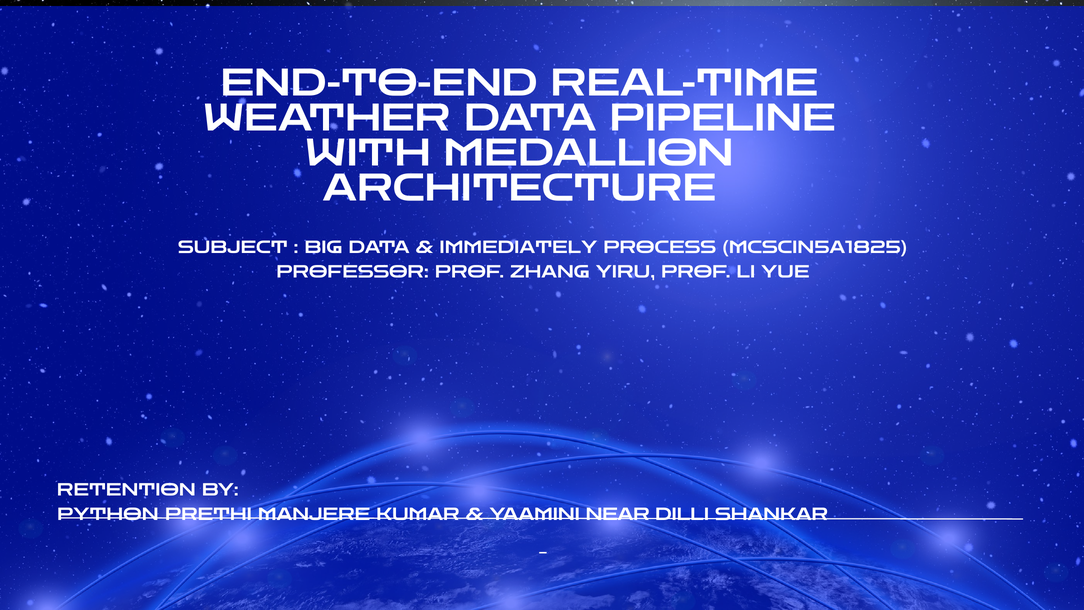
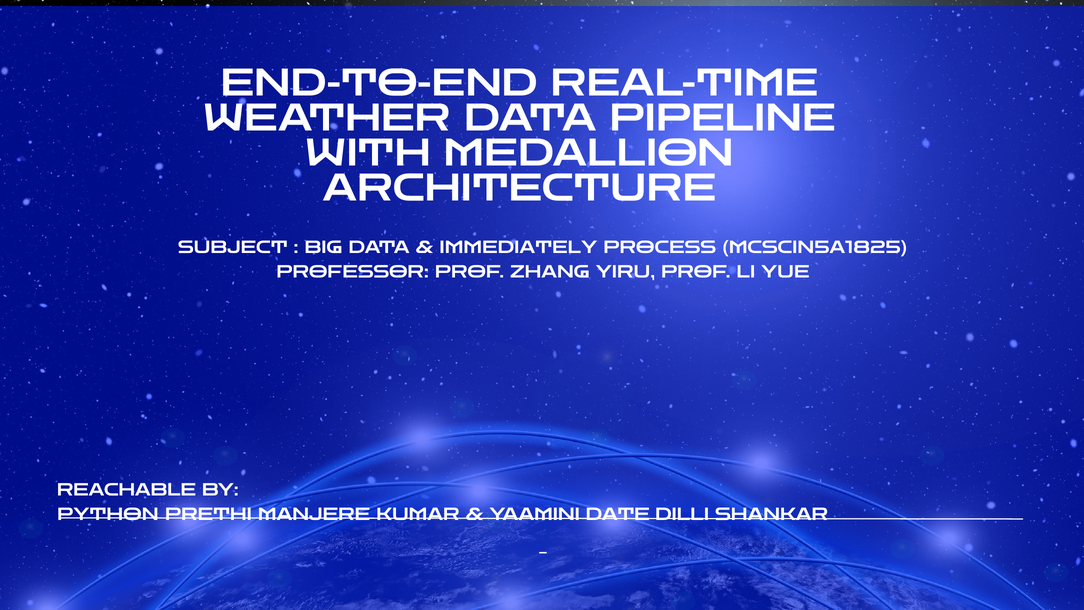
RETENTION: RETENTION -> REACHABLE
NEAR: NEAR -> DATE
